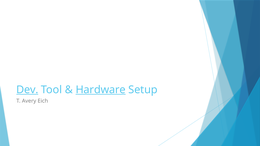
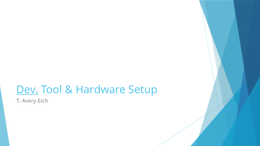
Hardware underline: present -> none
